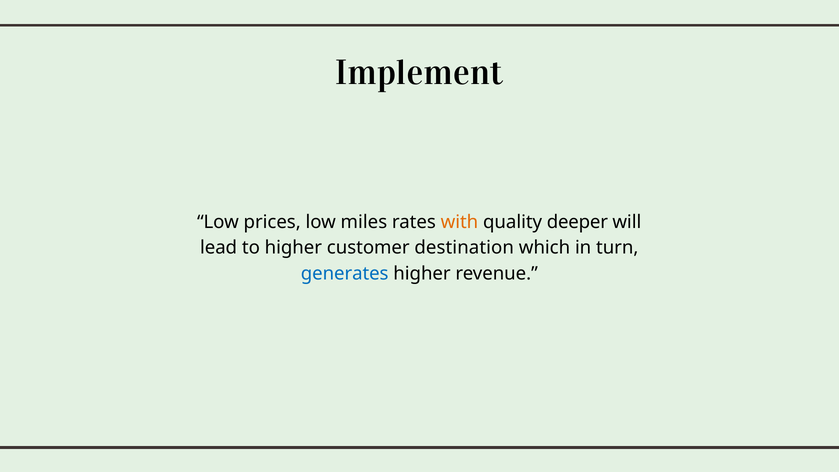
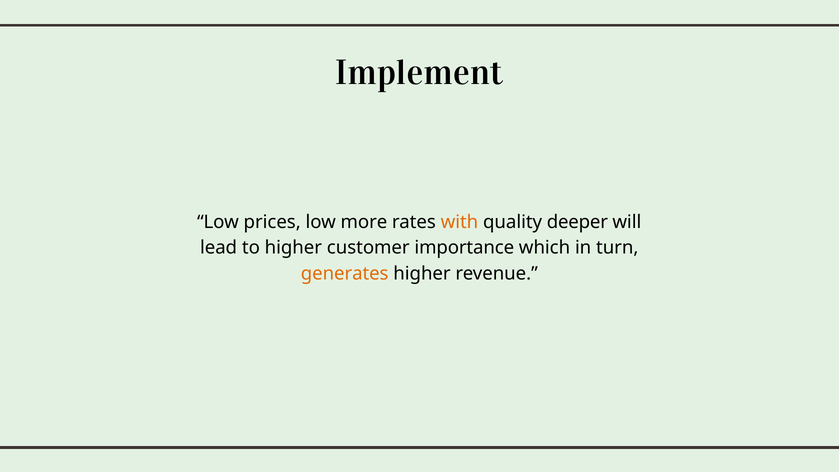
miles: miles -> more
destination: destination -> importance
generates colour: blue -> orange
